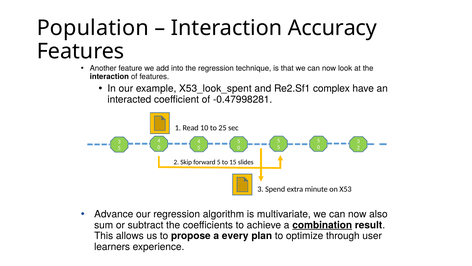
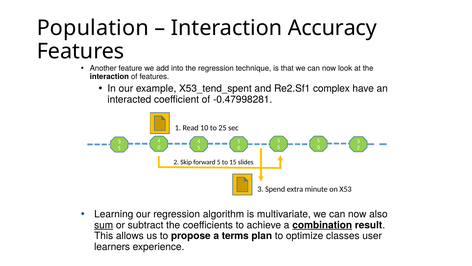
X53_look_spent: X53_look_spent -> X53_tend_spent
Advance: Advance -> Learning
sum underline: none -> present
every: every -> terms
through: through -> classes
